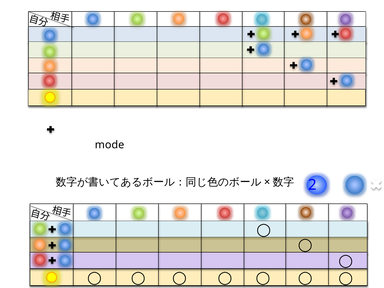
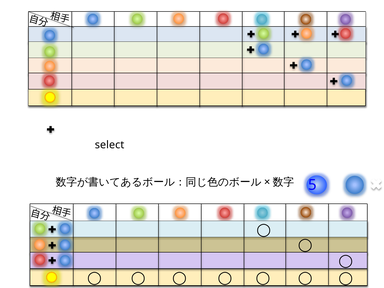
mode: mode -> select
2: 2 -> 5
